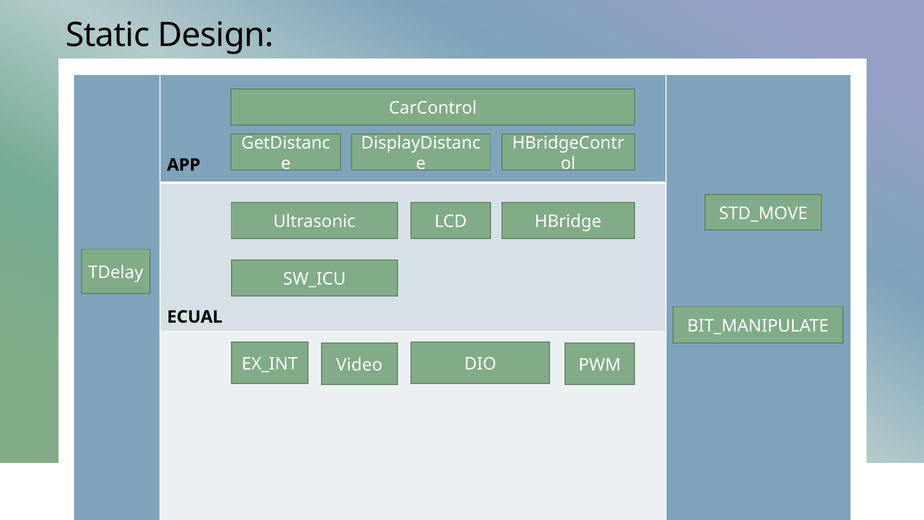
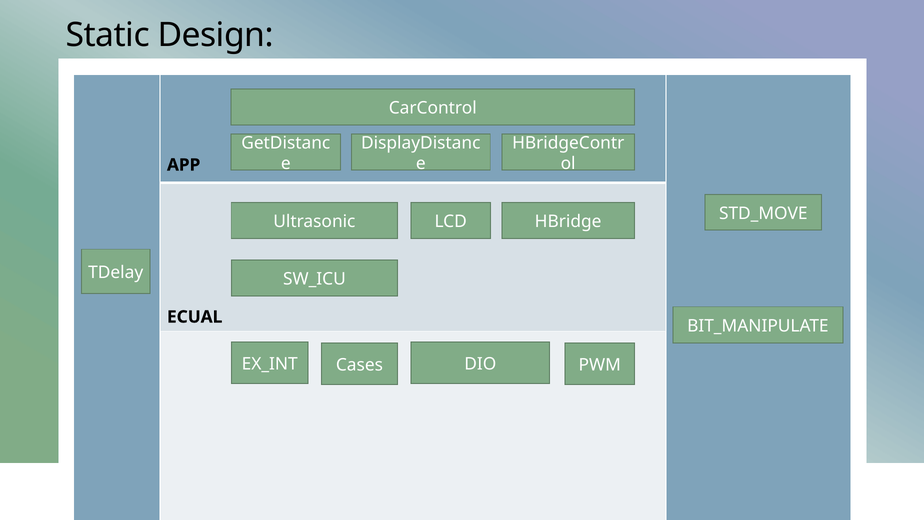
Video: Video -> Cases
